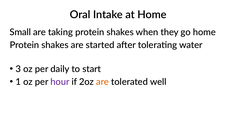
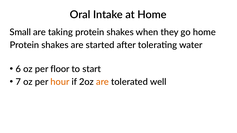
3: 3 -> 6
daily: daily -> floor
1: 1 -> 7
hour colour: purple -> orange
